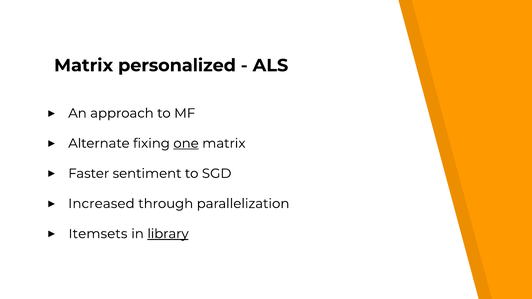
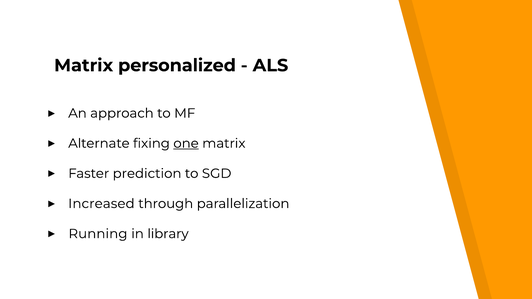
sentiment: sentiment -> prediction
Itemsets: Itemsets -> Running
library underline: present -> none
